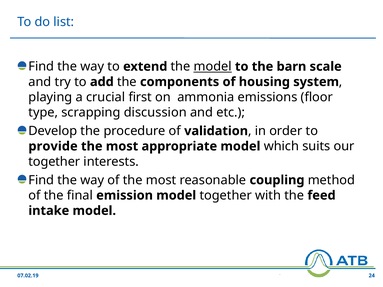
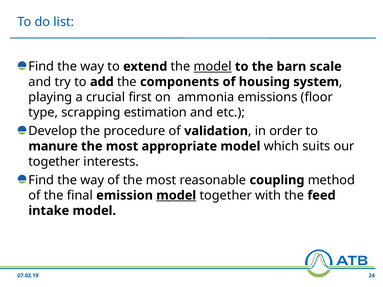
discussion: discussion -> estimation
provide: provide -> manure
model at (176, 196) underline: none -> present
